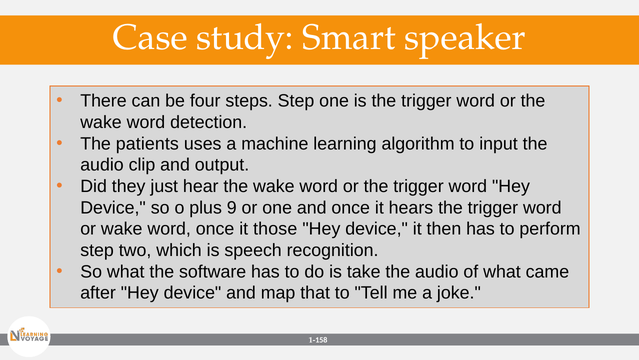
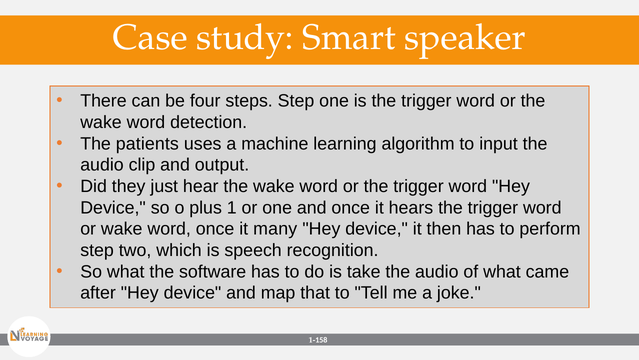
9: 9 -> 1
those: those -> many
